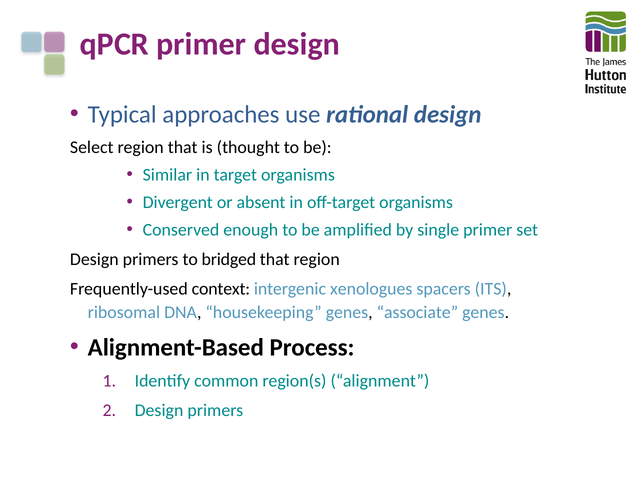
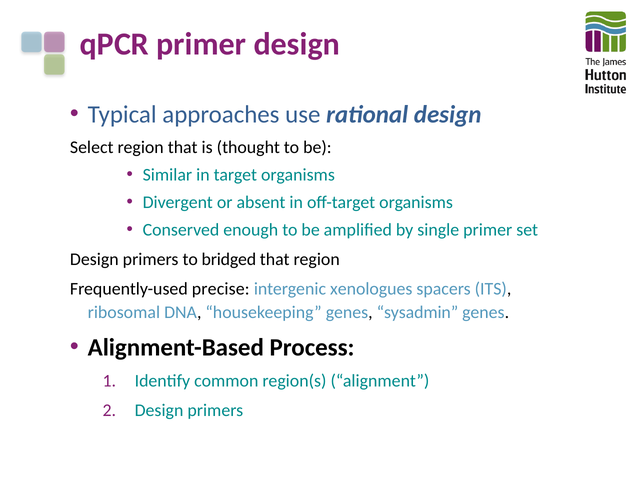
context: context -> precise
associate: associate -> sysadmin
